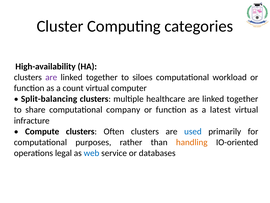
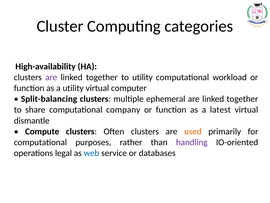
to siloes: siloes -> utility
a count: count -> utility
healthcare: healthcare -> ephemeral
infracture: infracture -> dismantle
used colour: blue -> orange
handling colour: orange -> purple
